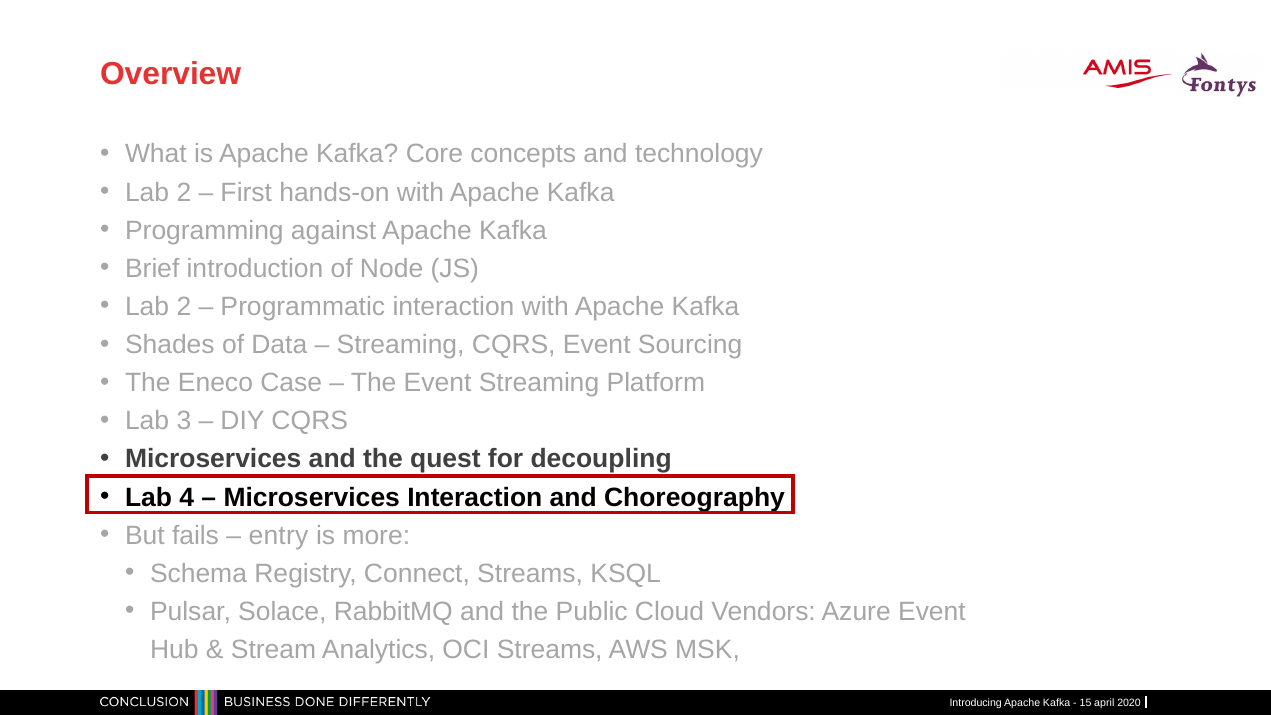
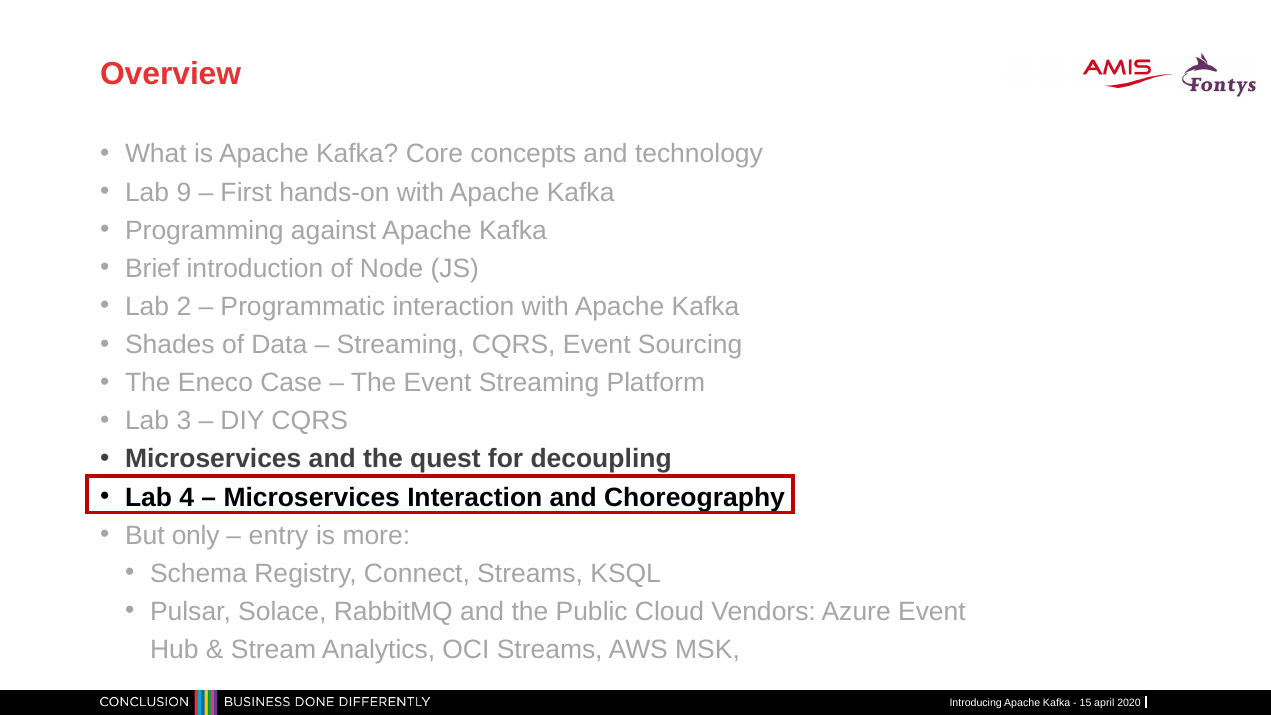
2 at (184, 192): 2 -> 9
fails: fails -> only
